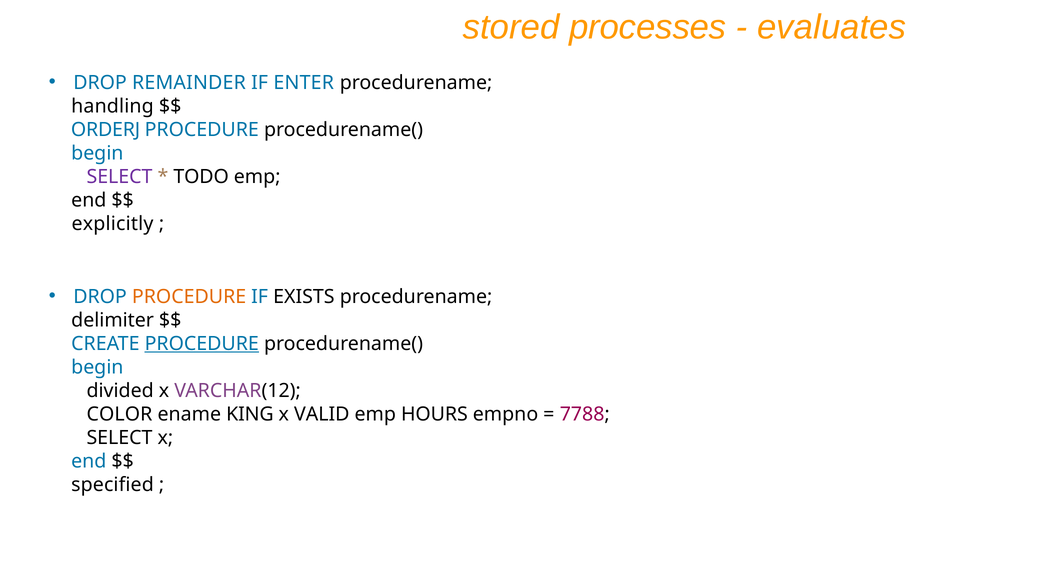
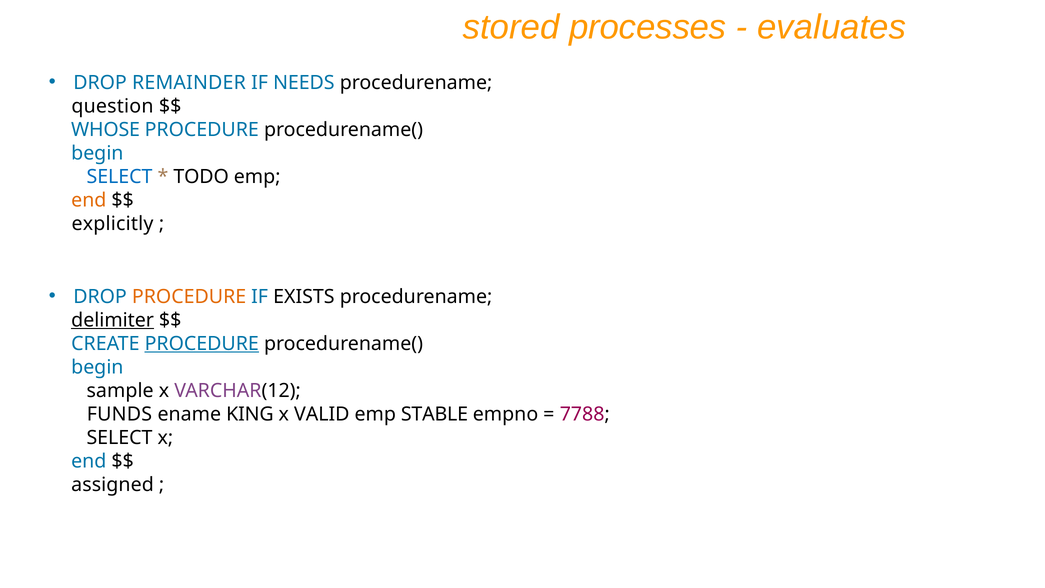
ENTER: ENTER -> NEEDS
handling: handling -> question
ORDERJ: ORDERJ -> WHOSE
SELECT at (120, 177) colour: purple -> blue
end at (89, 200) colour: black -> orange
delimiter underline: none -> present
divided: divided -> sample
COLOR: COLOR -> FUNDS
HOURS: HOURS -> STABLE
specified: specified -> assigned
